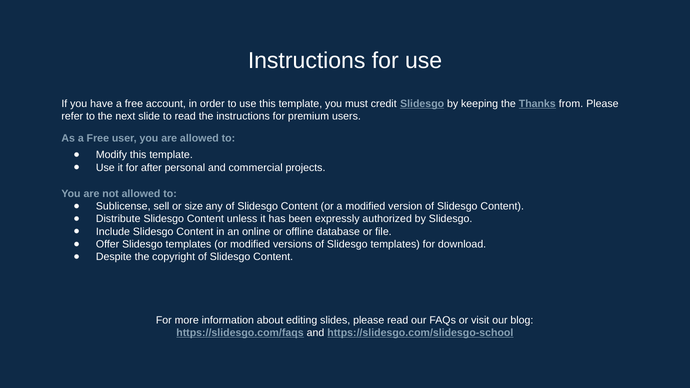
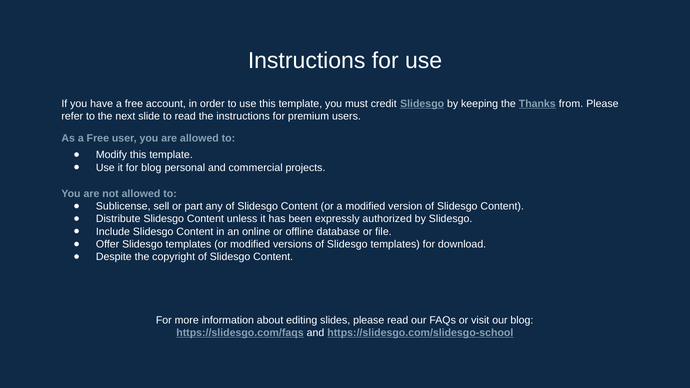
for after: after -> blog
size: size -> part
